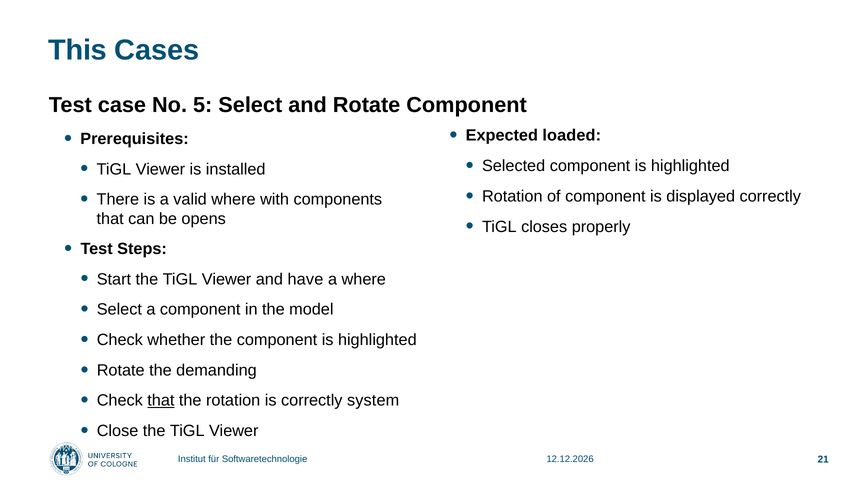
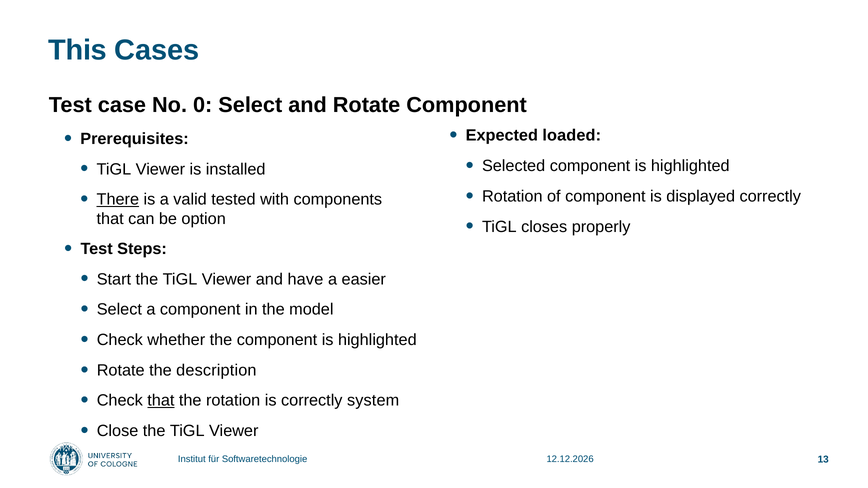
5: 5 -> 0
There underline: none -> present
valid where: where -> tested
opens: opens -> option
a where: where -> easier
demanding: demanding -> description
21: 21 -> 13
